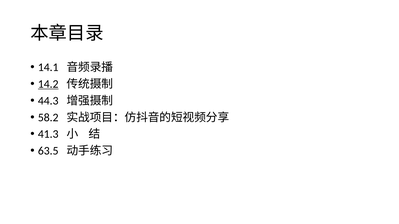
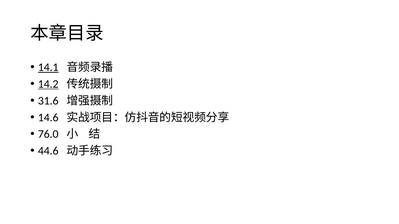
14.1 underline: none -> present
44.3: 44.3 -> 31.6
58.2: 58.2 -> 14.6
41.3: 41.3 -> 76.0
63.5: 63.5 -> 44.6
